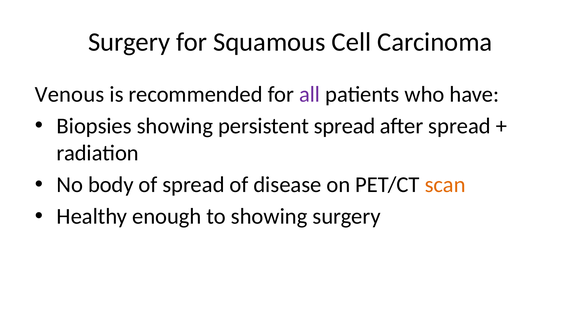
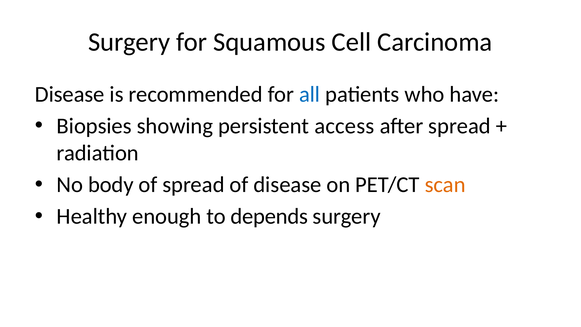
Venous at (70, 94): Venous -> Disease
all colour: purple -> blue
persistent spread: spread -> access
to showing: showing -> depends
